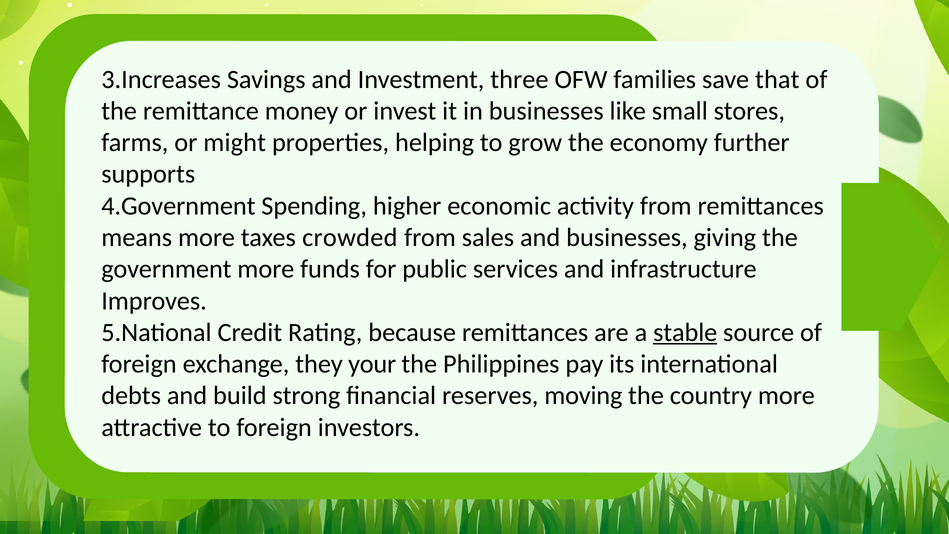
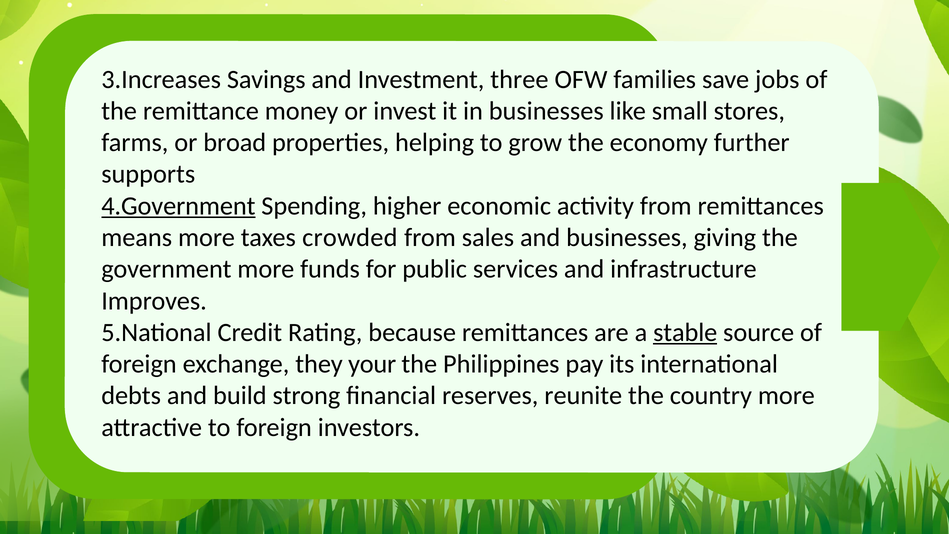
that: that -> jobs
might: might -> broad
4.Government underline: none -> present
moving: moving -> reunite
